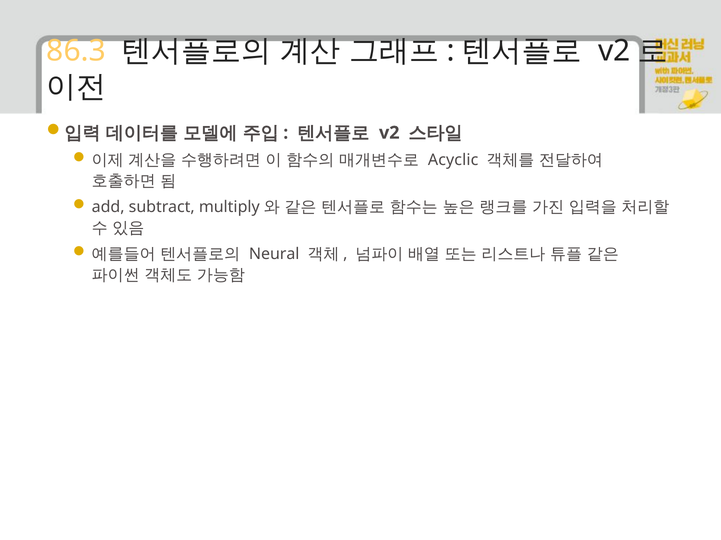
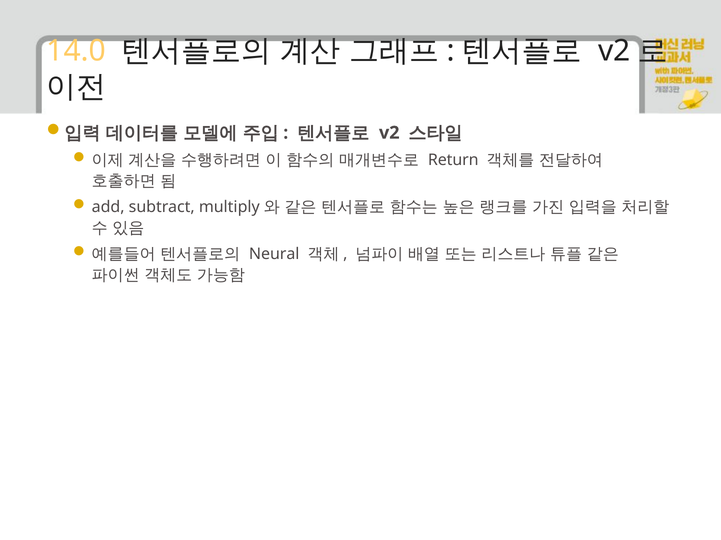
86.3: 86.3 -> 14.0
Acyclic: Acyclic -> Return
